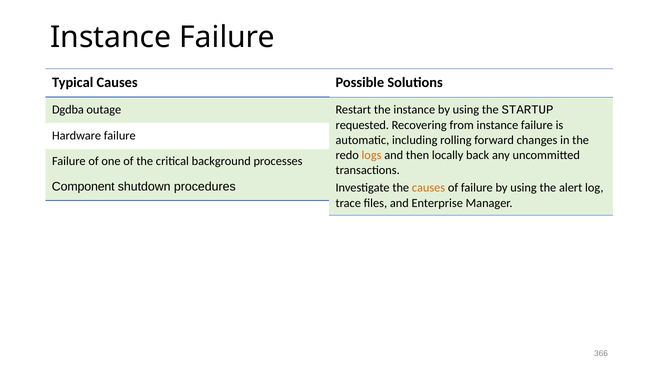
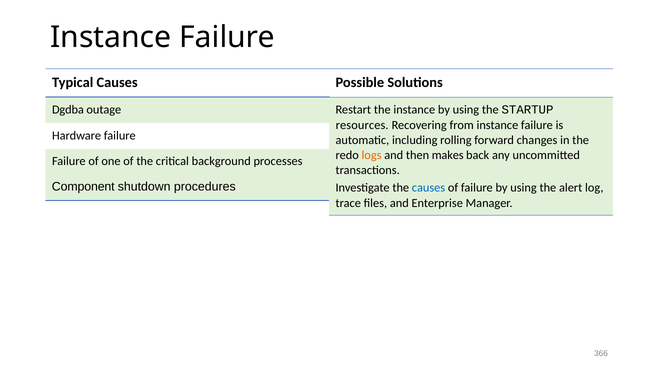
requested: requested -> resources
locally: locally -> makes
causes at (429, 188) colour: orange -> blue
